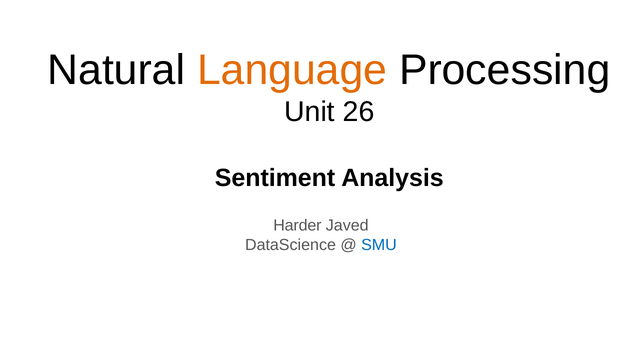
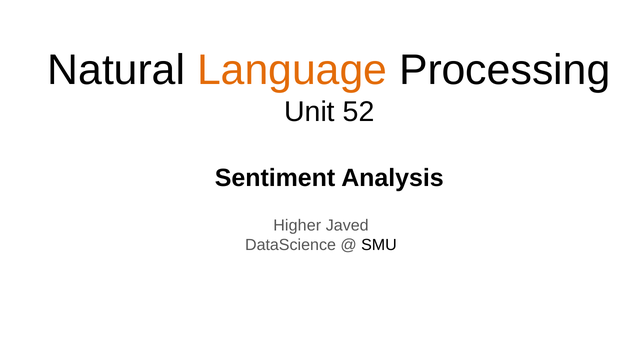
26: 26 -> 52
Harder: Harder -> Higher
SMU colour: blue -> black
